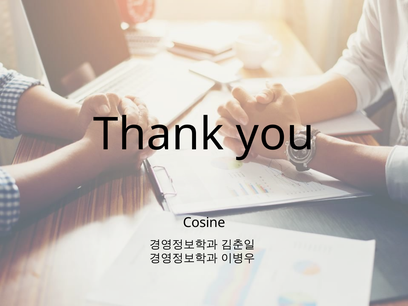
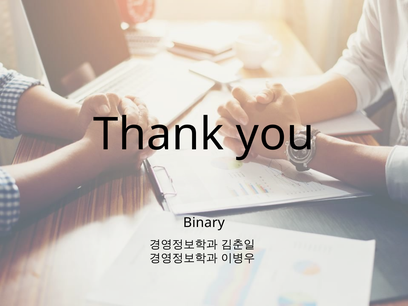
Cosine: Cosine -> Binary
